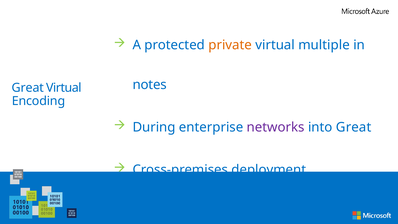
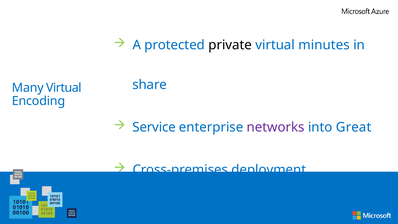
private colour: orange -> black
multiple: multiple -> minutes
notes: notes -> share
Great at (28, 88): Great -> Many
During: During -> Service
